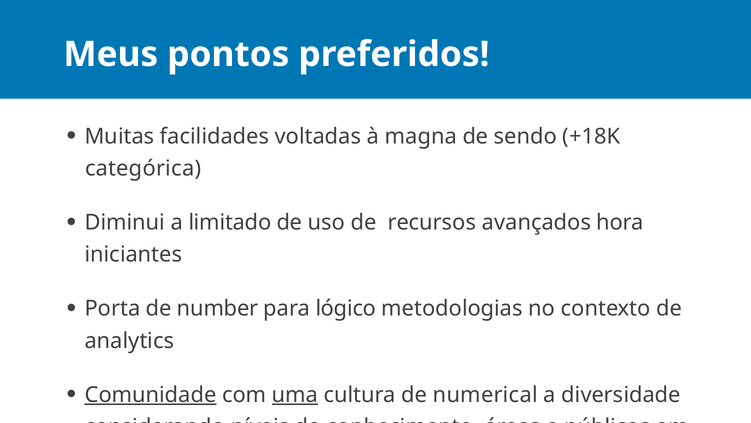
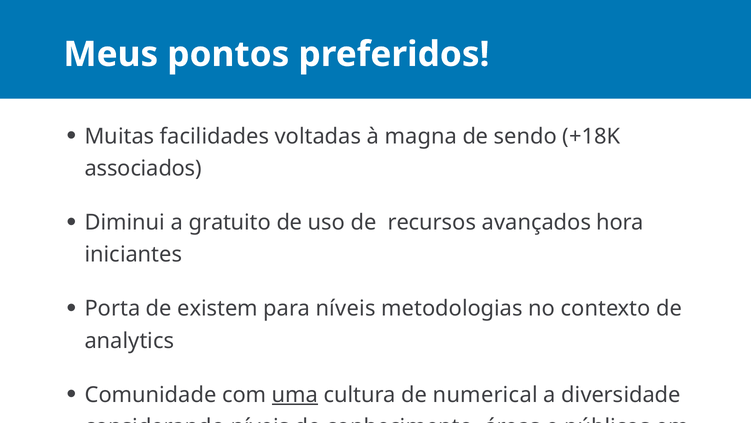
categórica: categórica -> associados
limitado: limitado -> gratuito
number: number -> existem
para lógico: lógico -> níveis
Comunidade underline: present -> none
